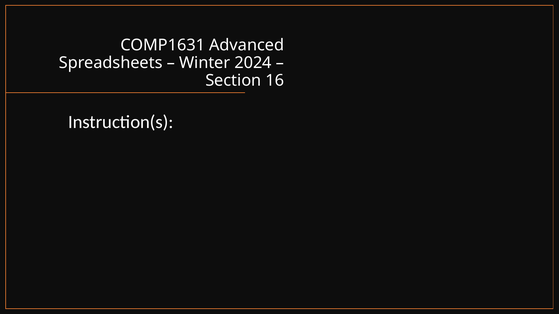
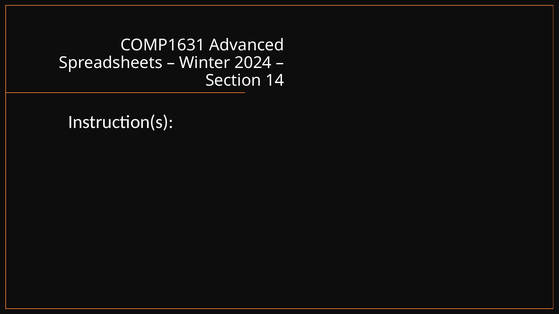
16: 16 -> 14
